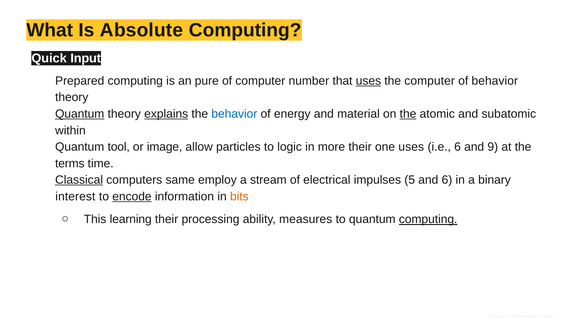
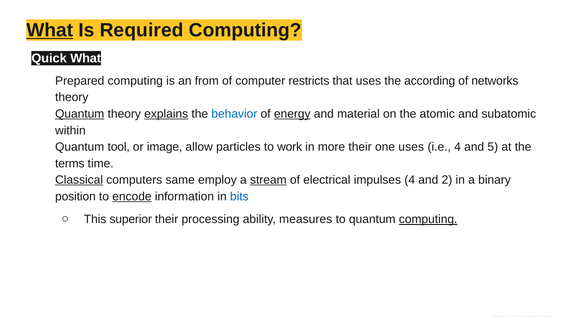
What at (50, 30) underline: none -> present
Absolute: Absolute -> Required
Quick Input: Input -> What
pure: pure -> from
number: number -> restricts
uses at (368, 81) underline: present -> none
the computer: computer -> according
of behavior: behavior -> networks
energy underline: none -> present
the at (408, 114) underline: present -> none
logic: logic -> work
i.e 6: 6 -> 4
9: 9 -> 5
stream underline: none -> present
impulses 5: 5 -> 4
and 6: 6 -> 2
interest: interest -> position
bits colour: orange -> blue
learning: learning -> superior
